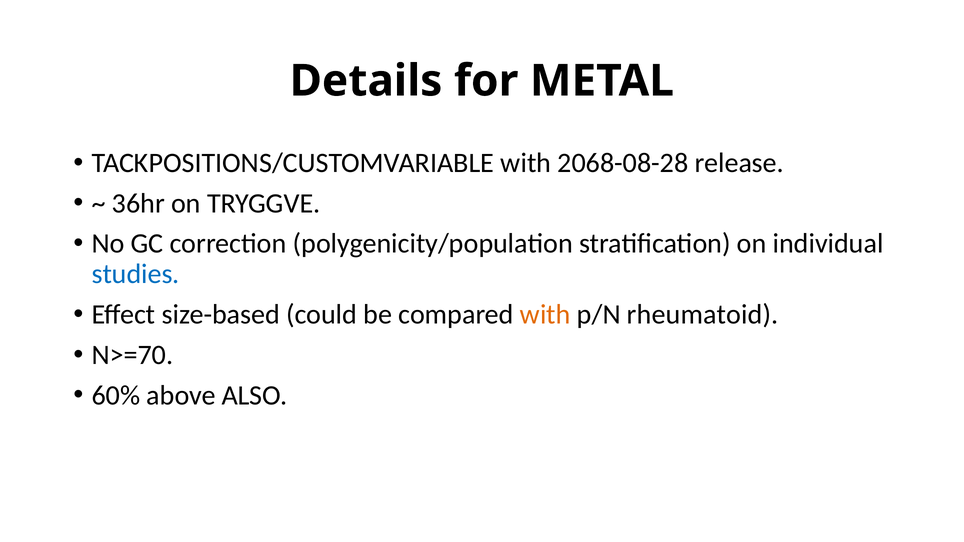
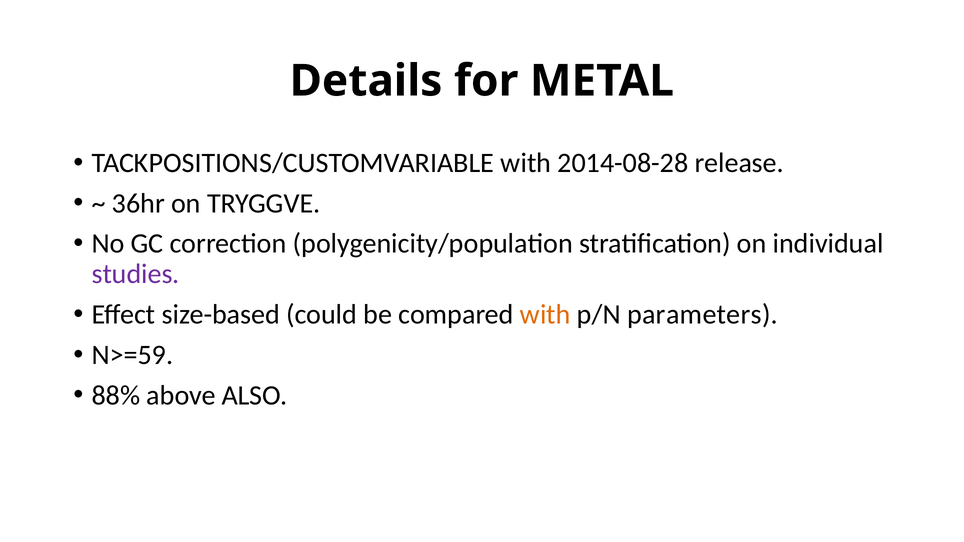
2068-08-28: 2068-08-28 -> 2014-08-28
studies colour: blue -> purple
rheumatoid: rheumatoid -> parameters
N>=70: N>=70 -> N>=59
60%: 60% -> 88%
